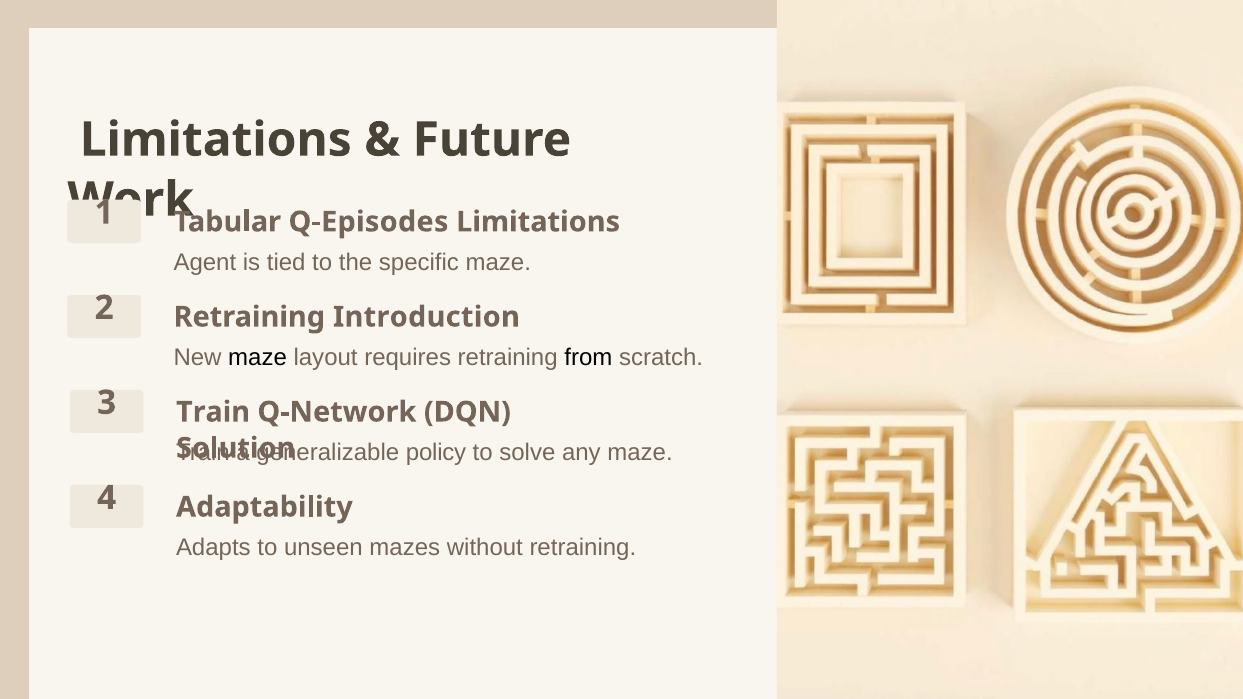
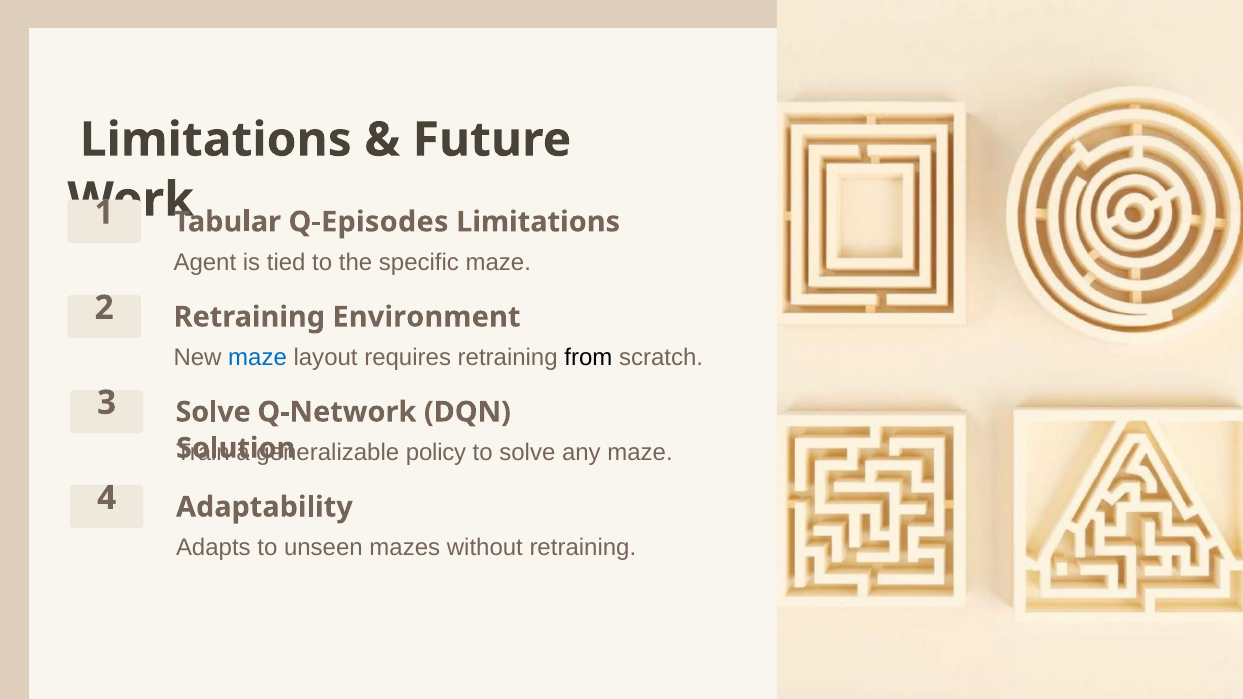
Introduction: Introduction -> Environment
maze at (258, 358) colour: black -> blue
3 Train: Train -> Solve
